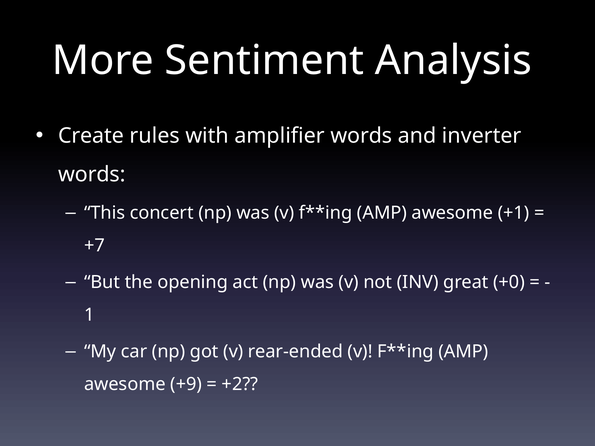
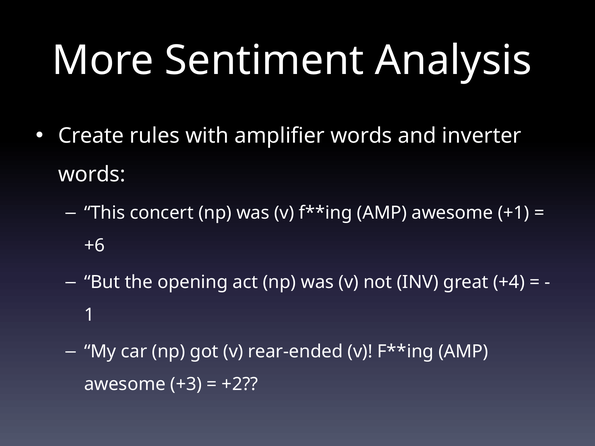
+7: +7 -> +6
+0: +0 -> +4
+9: +9 -> +3
